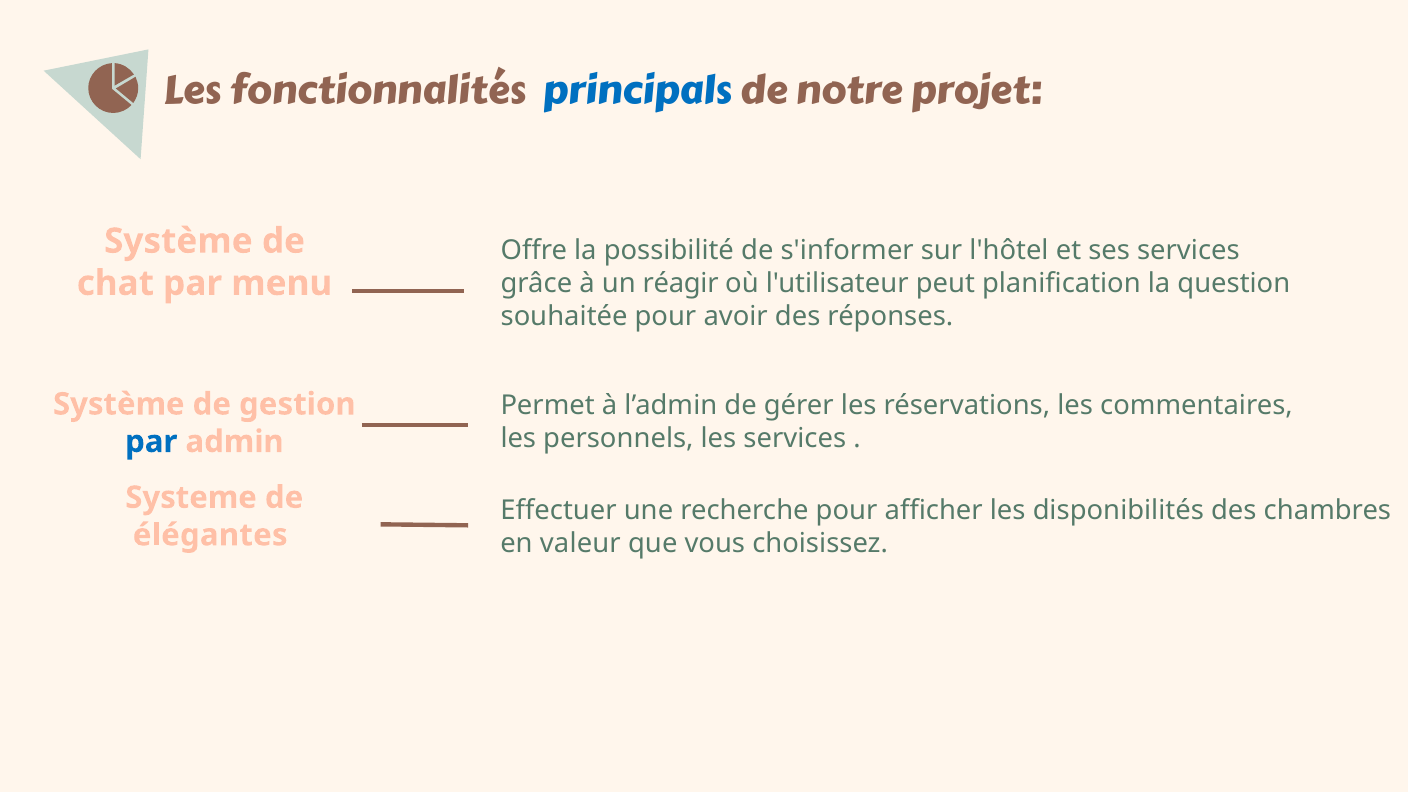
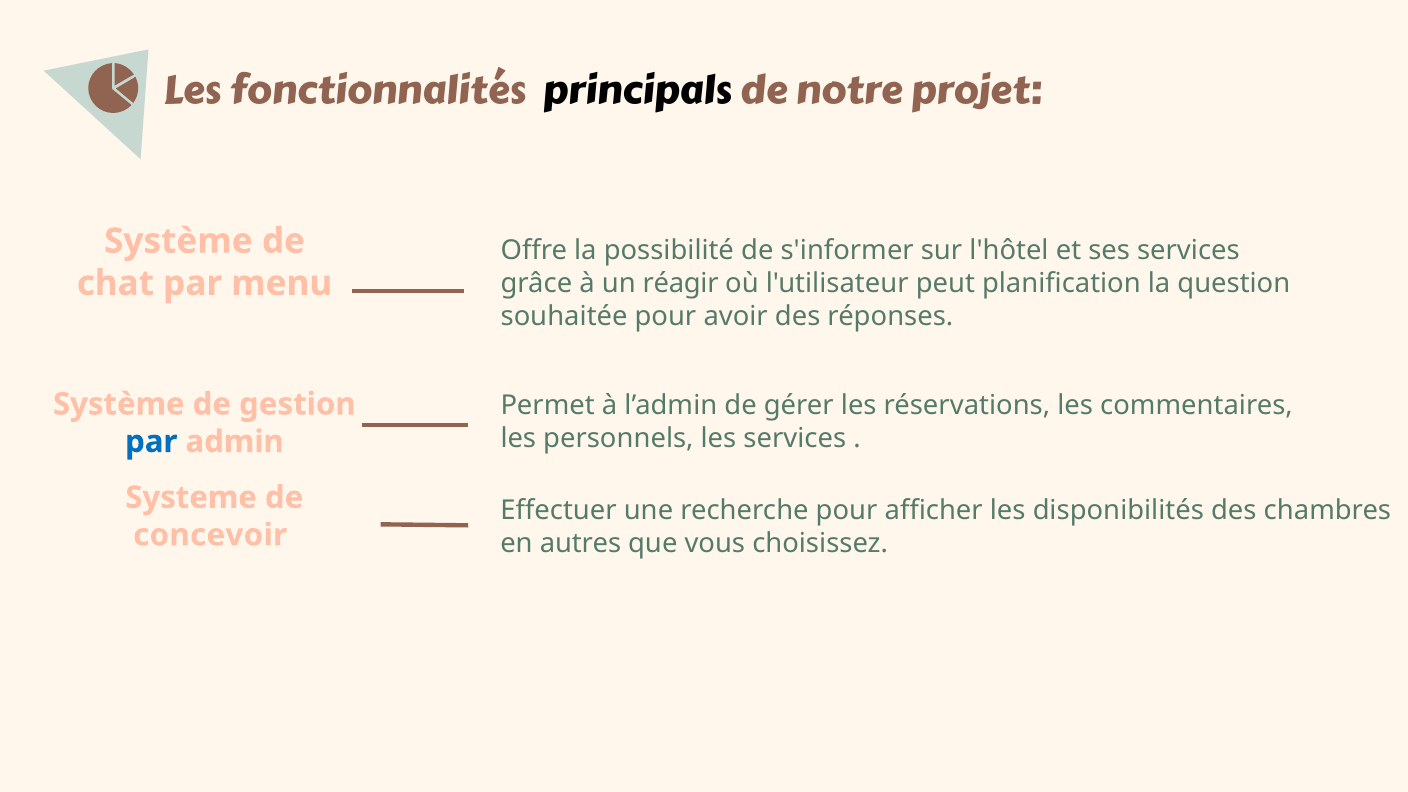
principals colour: blue -> black
élégantes: élégantes -> concevoir
valeur: valeur -> autres
